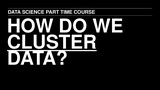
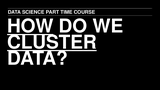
HOW underline: none -> present
